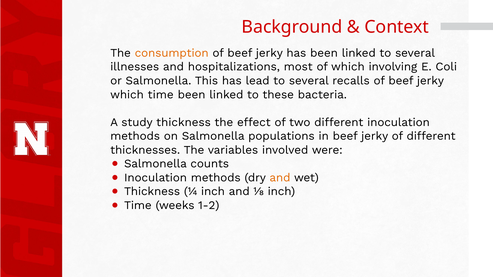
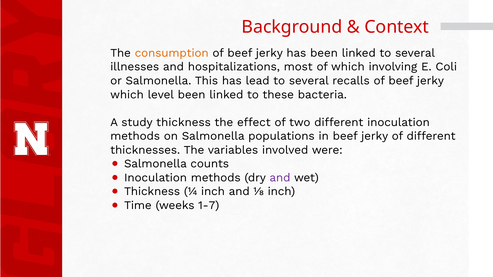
which time: time -> level
and at (280, 178) colour: orange -> purple
1-2: 1-2 -> 1-7
